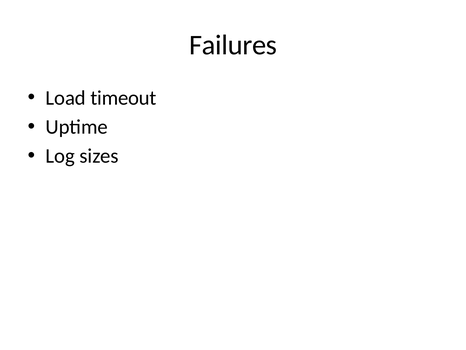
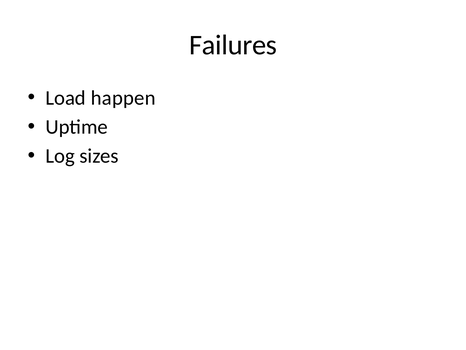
timeout: timeout -> happen
